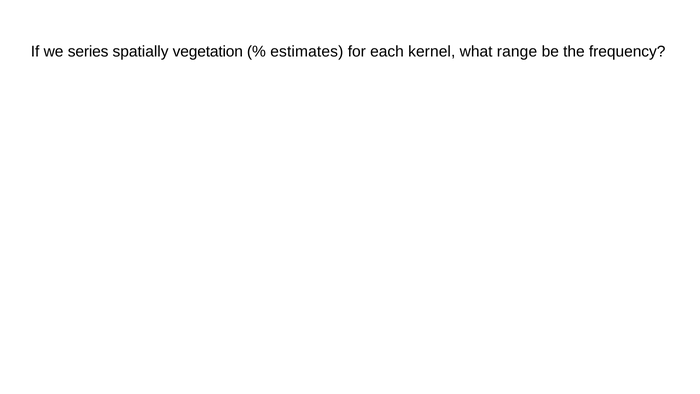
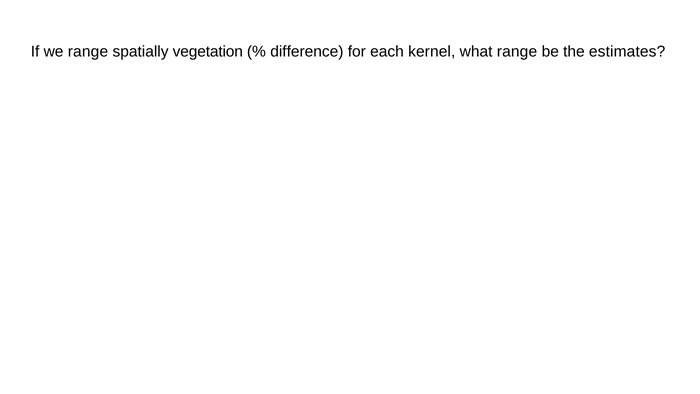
we series: series -> range
estimates: estimates -> difference
frequency: frequency -> estimates
